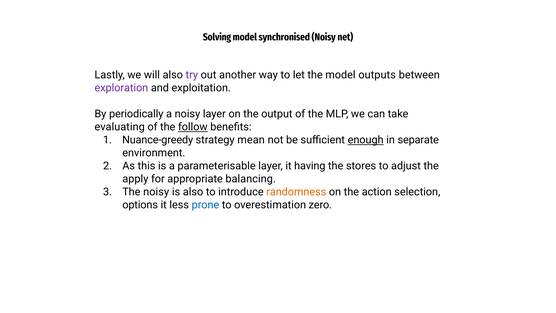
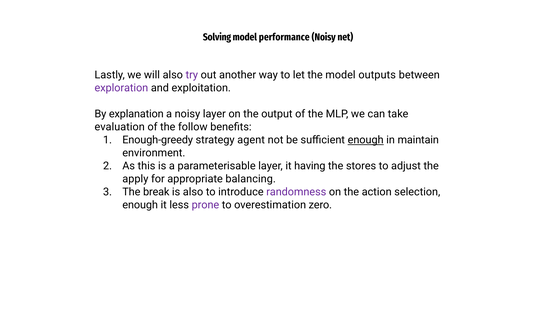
synchronised: synchronised -> performance
periodically: periodically -> explanation
evaluating: evaluating -> evaluation
follow underline: present -> none
Nuance-greedy: Nuance-greedy -> Enough-greedy
mean: mean -> agent
separate: separate -> maintain
The noisy: noisy -> break
randomness colour: orange -> purple
options at (140, 205): options -> enough
prone colour: blue -> purple
